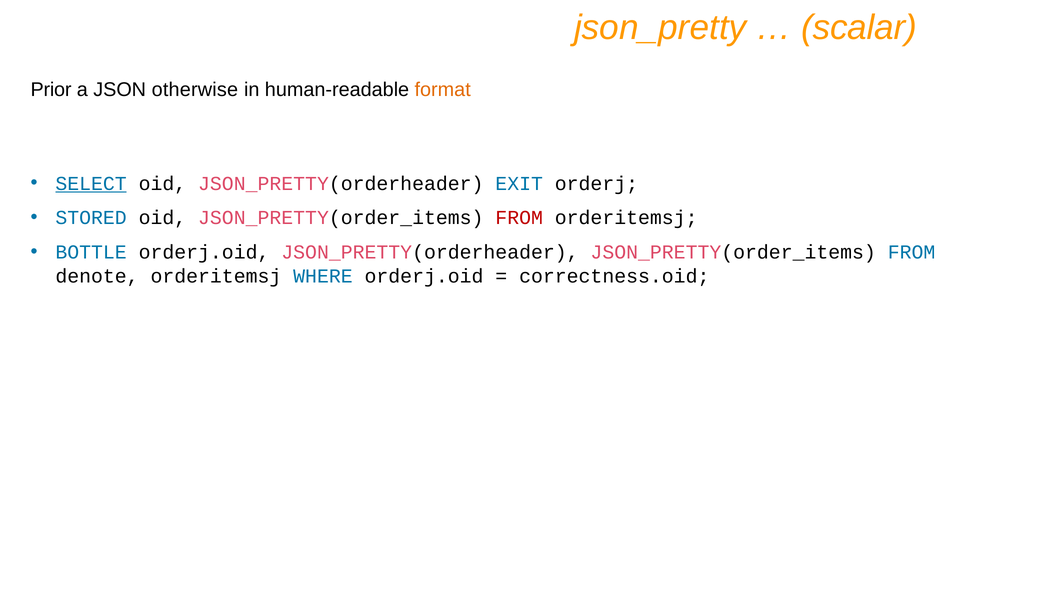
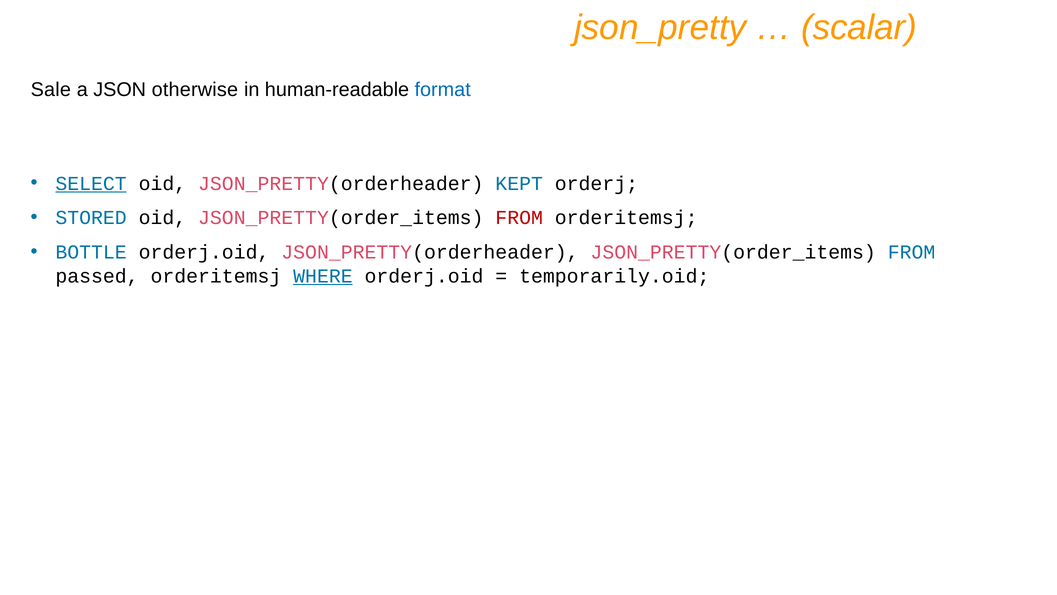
Prior: Prior -> Sale
format colour: orange -> blue
EXIT: EXIT -> KEPT
denote: denote -> passed
WHERE underline: none -> present
correctness.oid: correctness.oid -> temporarily.oid
